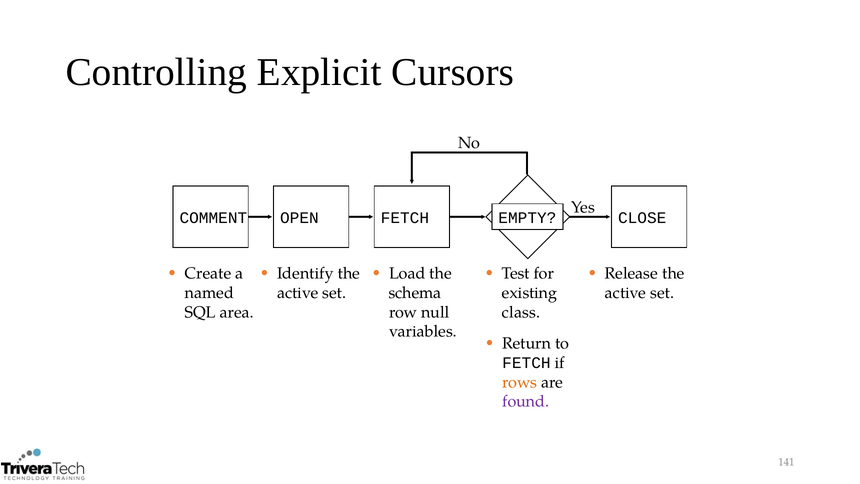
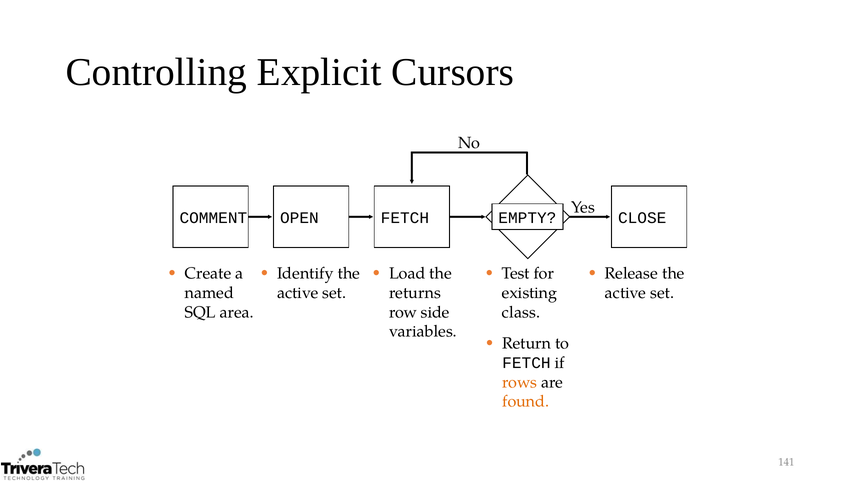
schema: schema -> returns
null: null -> side
found colour: purple -> orange
